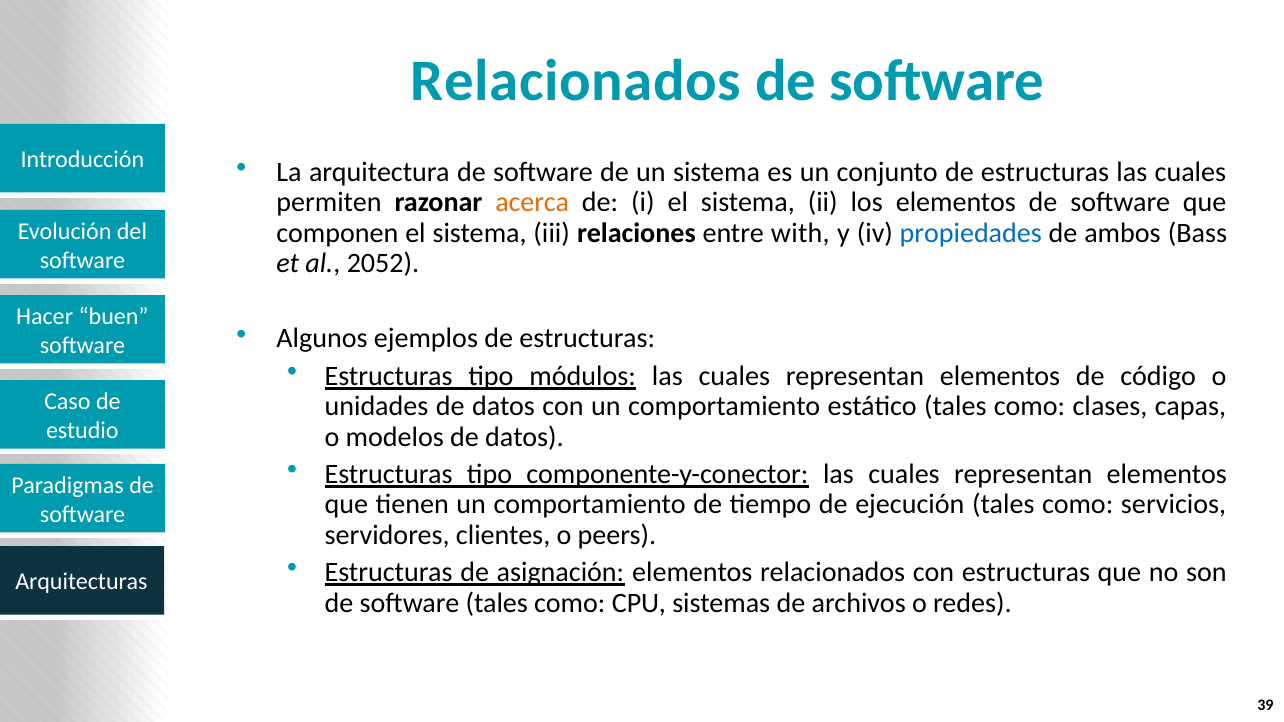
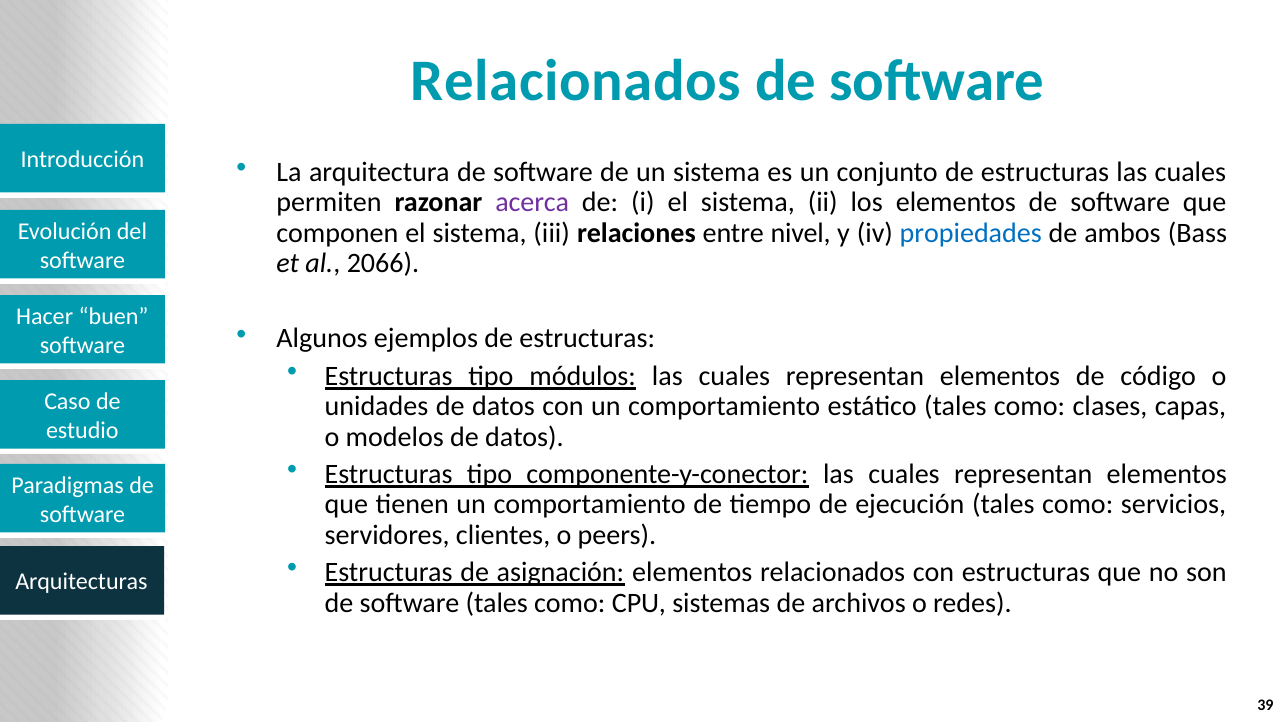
acerca colour: orange -> purple
with: with -> nivel
2052: 2052 -> 2066
